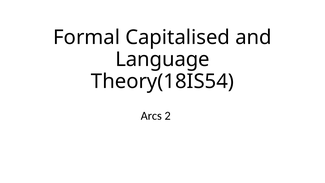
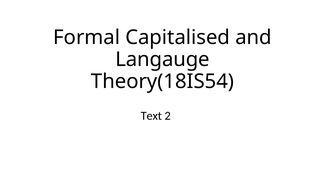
Language: Language -> Langauge
Arcs: Arcs -> Text
